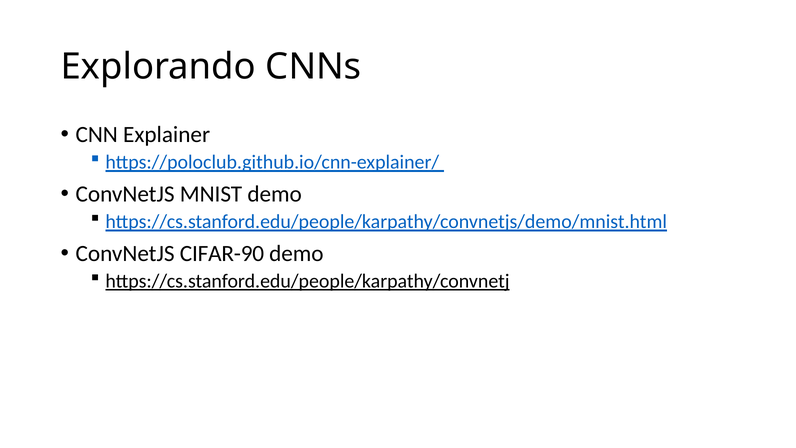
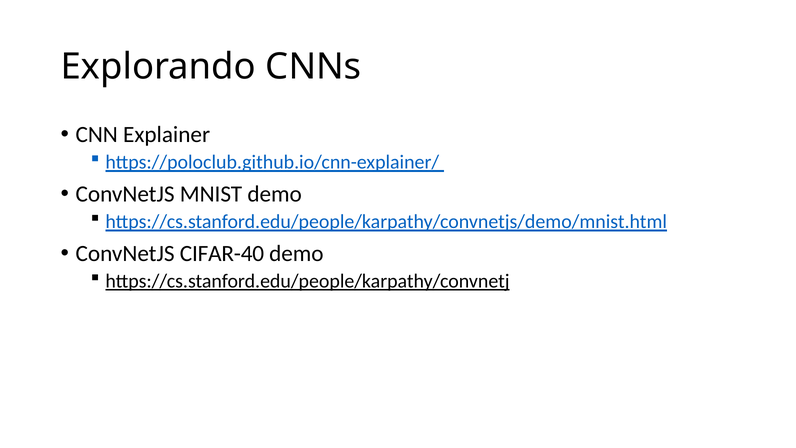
CIFAR-90: CIFAR-90 -> CIFAR-40
